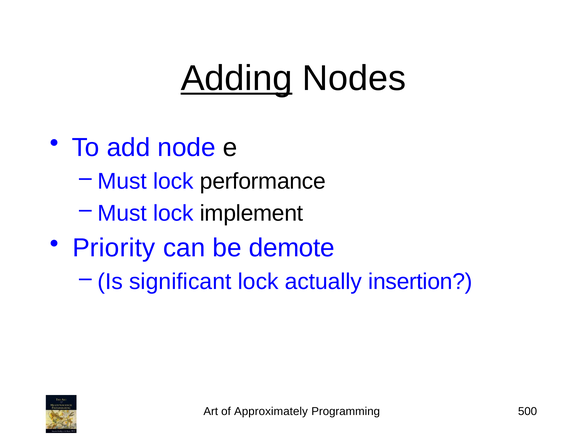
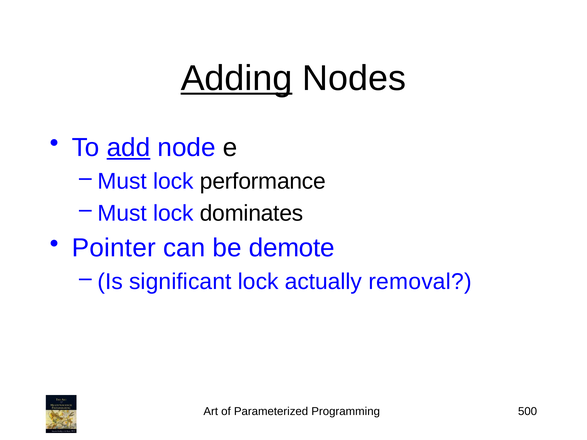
add underline: none -> present
implement: implement -> dominates
Priority: Priority -> Pointer
insertion: insertion -> removal
Approximately: Approximately -> Parameterized
